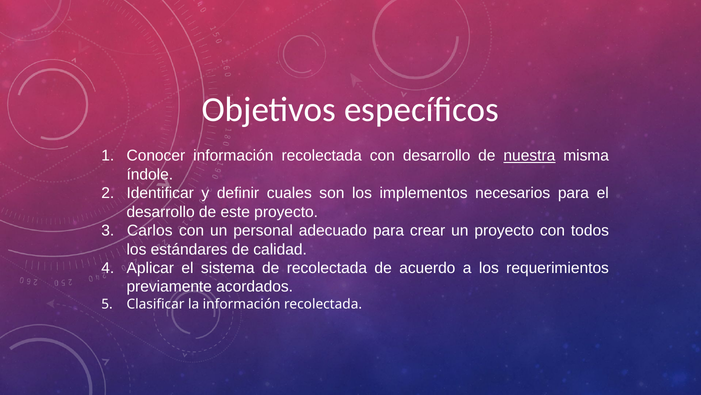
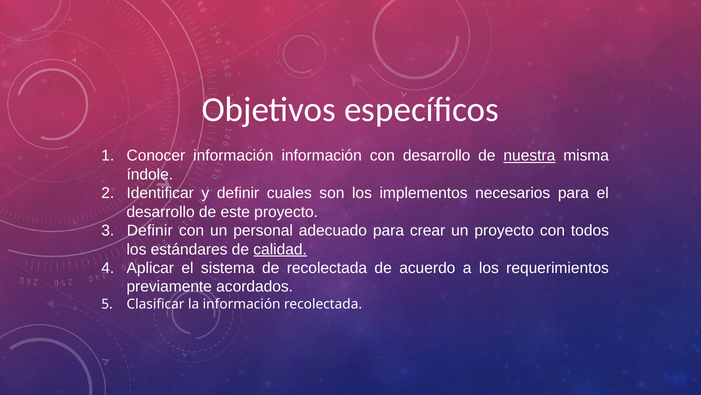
Conocer información recolectada: recolectada -> información
Carlos at (150, 230): Carlos -> Definir
calidad underline: none -> present
